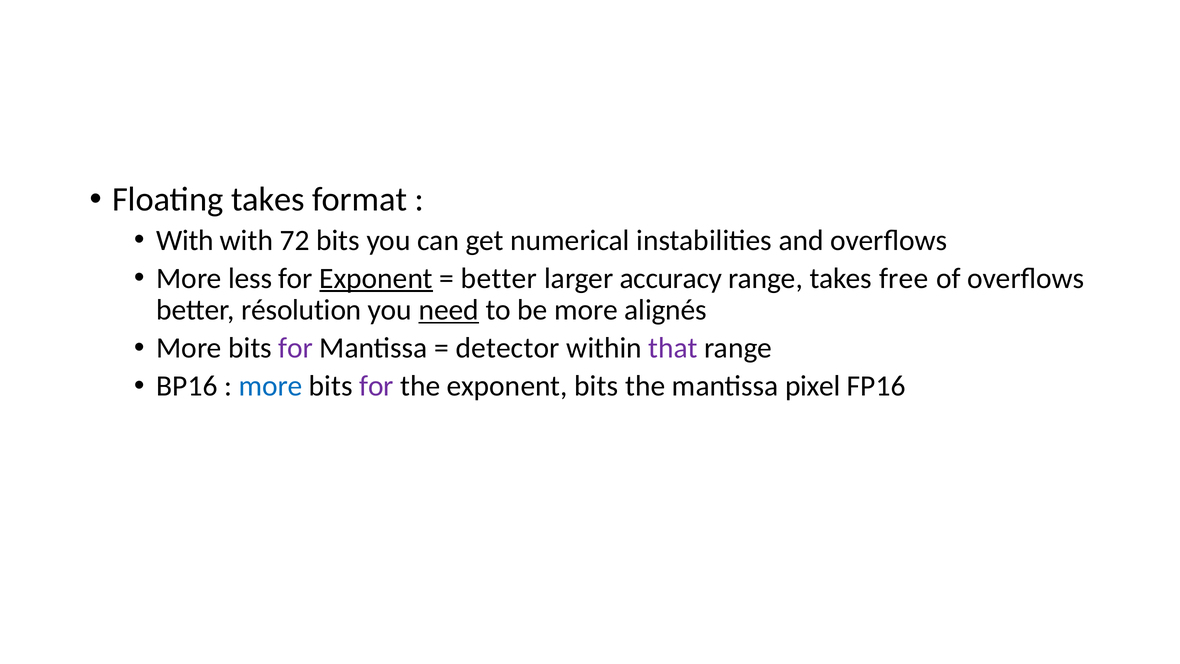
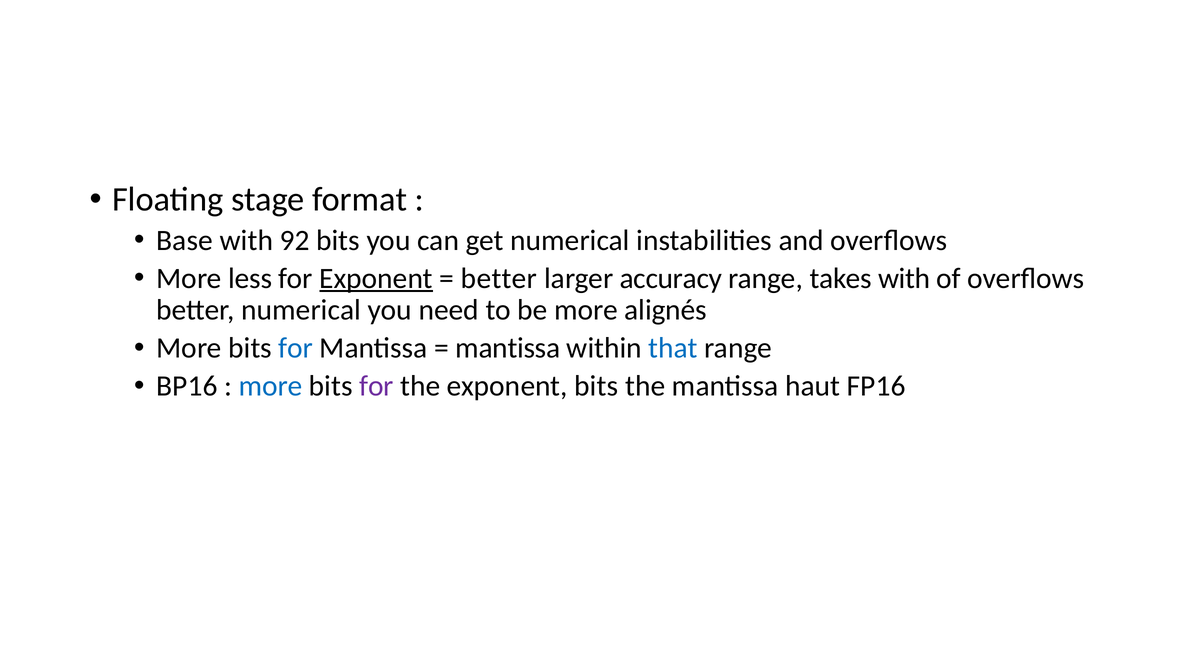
Floating takes: takes -> stage
With at (185, 240): With -> Base
72: 72 -> 92
takes free: free -> with
better résolution: résolution -> numerical
need underline: present -> none
for at (296, 348) colour: purple -> blue
detector at (508, 348): detector -> mantissa
that colour: purple -> blue
pixel: pixel -> haut
